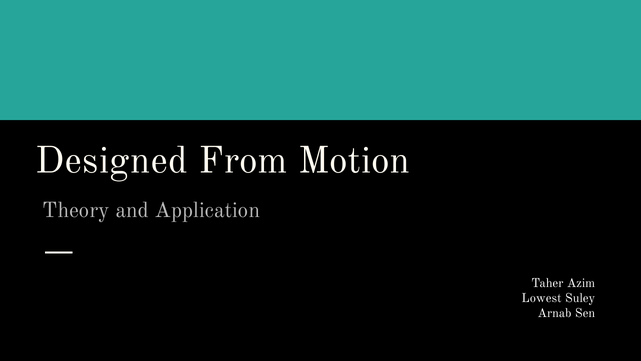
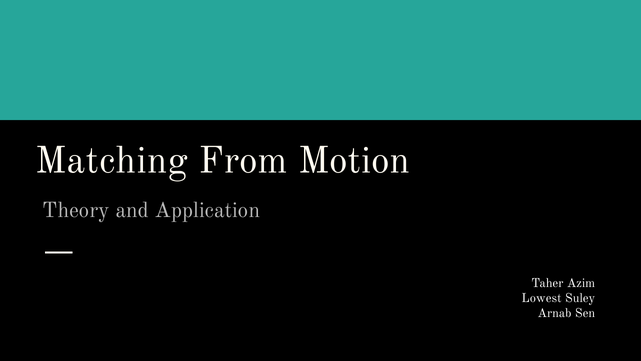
Designed: Designed -> Matching
